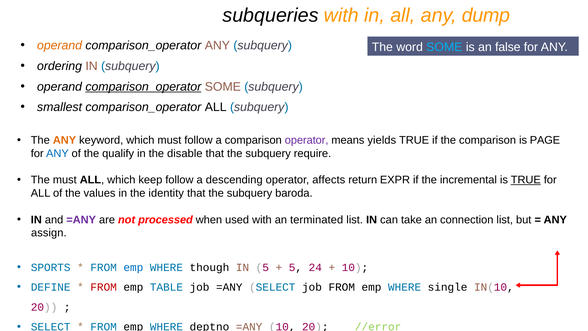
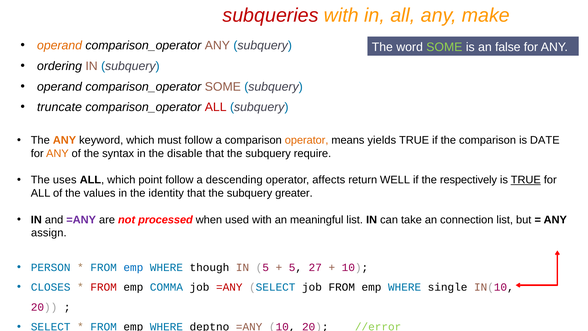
subqueries colour: black -> red
dump: dump -> make
SOME at (444, 47) colour: light blue -> light green
comparison_operator at (143, 87) underline: present -> none
smallest: smallest -> truncate
ALL at (216, 107) colour: black -> red
operator at (307, 140) colour: purple -> orange
PAGE: PAGE -> DATE
ANY at (57, 153) colour: blue -> orange
qualify: qualify -> syntax
The must: must -> uses
keep: keep -> point
EXPR: EXPR -> WELL
incremental: incremental -> respectively
baroda: baroda -> greater
terminated: terminated -> meaningful
SPORTS: SPORTS -> PERSON
24: 24 -> 27
DEFINE: DEFINE -> CLOSES
TABLE: TABLE -> COMMA
=ANY at (229, 287) colour: black -> red
